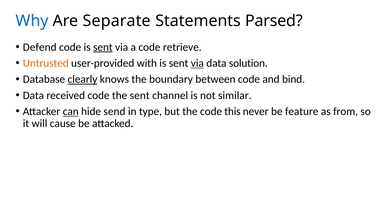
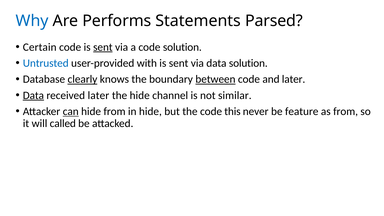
Separate: Separate -> Performs
Defend: Defend -> Certain
code retrieve: retrieve -> solution
Untrusted colour: orange -> blue
via at (197, 63) underline: present -> none
between underline: none -> present
and bind: bind -> later
Data at (33, 95) underline: none -> present
received code: code -> later
the sent: sent -> hide
hide send: send -> from
in type: type -> hide
cause: cause -> called
